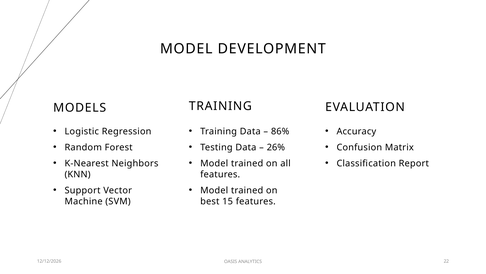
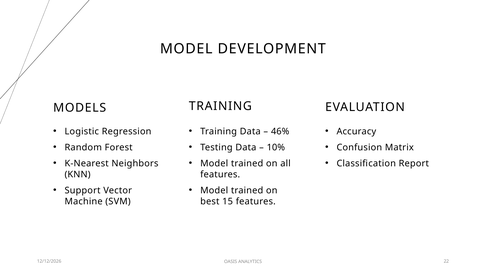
86%: 86% -> 46%
26%: 26% -> 10%
